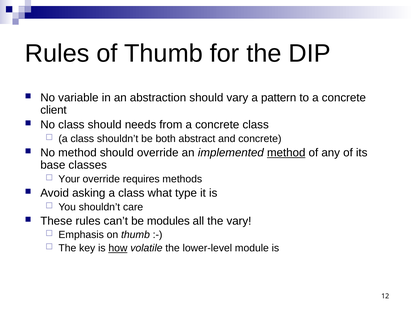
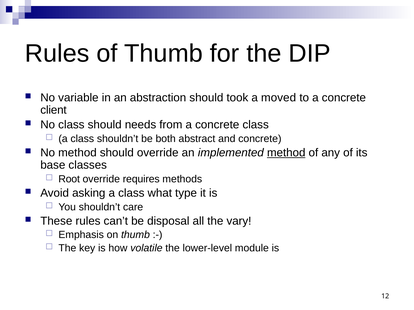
should vary: vary -> took
pattern: pattern -> moved
Your: Your -> Root
modules: modules -> disposal
how underline: present -> none
